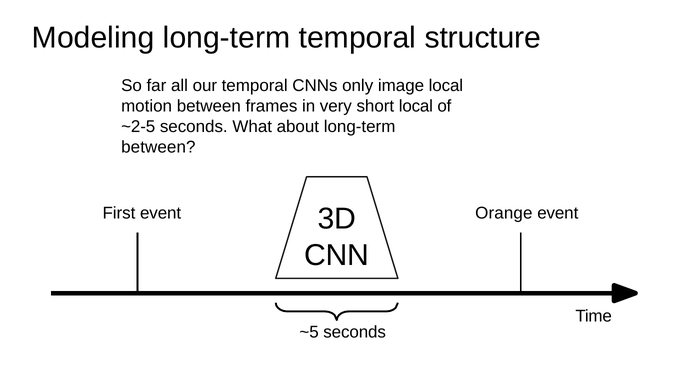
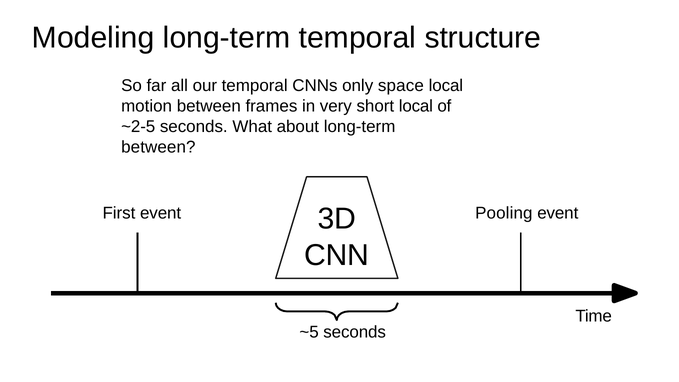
image: image -> space
Orange: Orange -> Pooling
